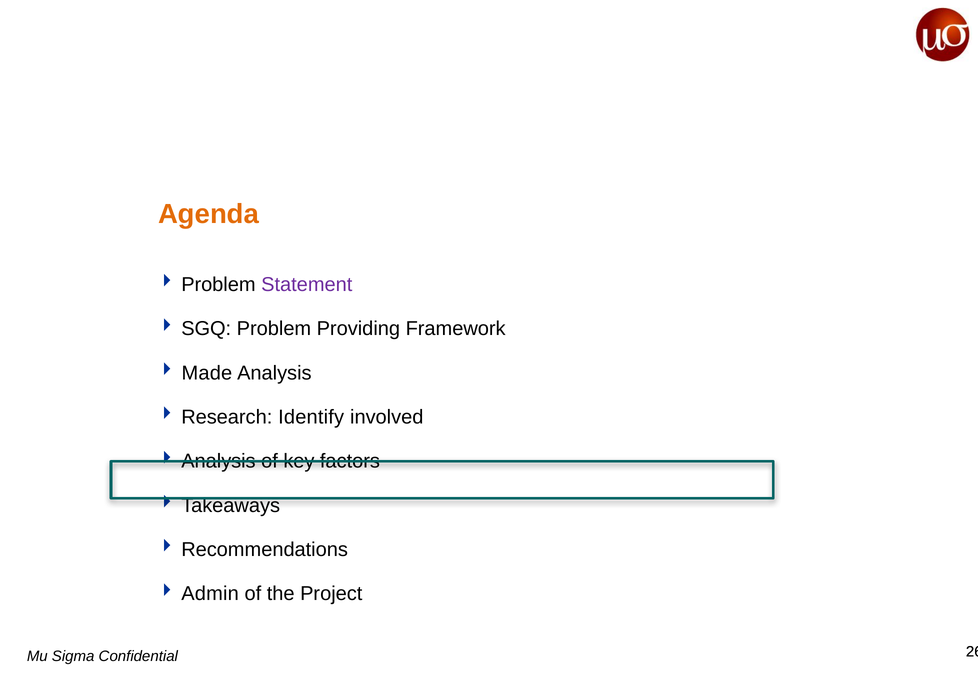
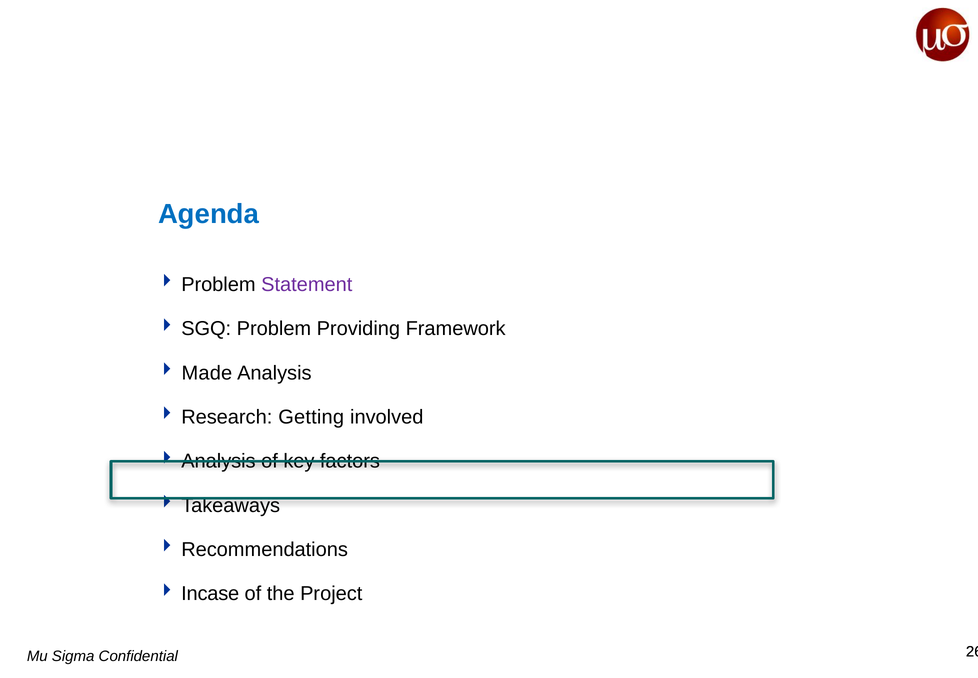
Agenda colour: orange -> blue
Identify: Identify -> Getting
Admin: Admin -> Incase
